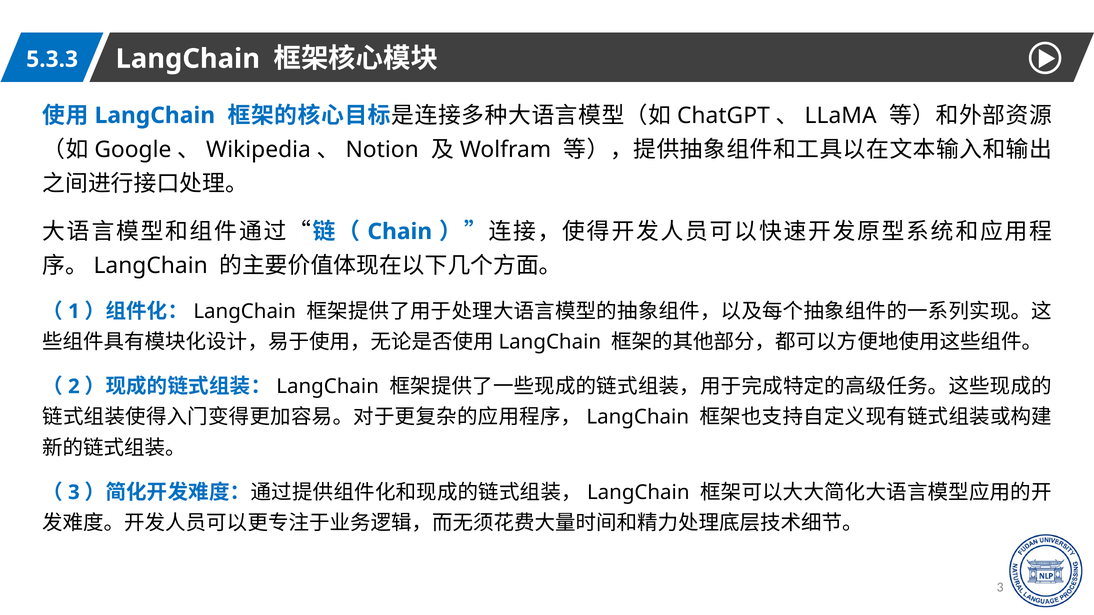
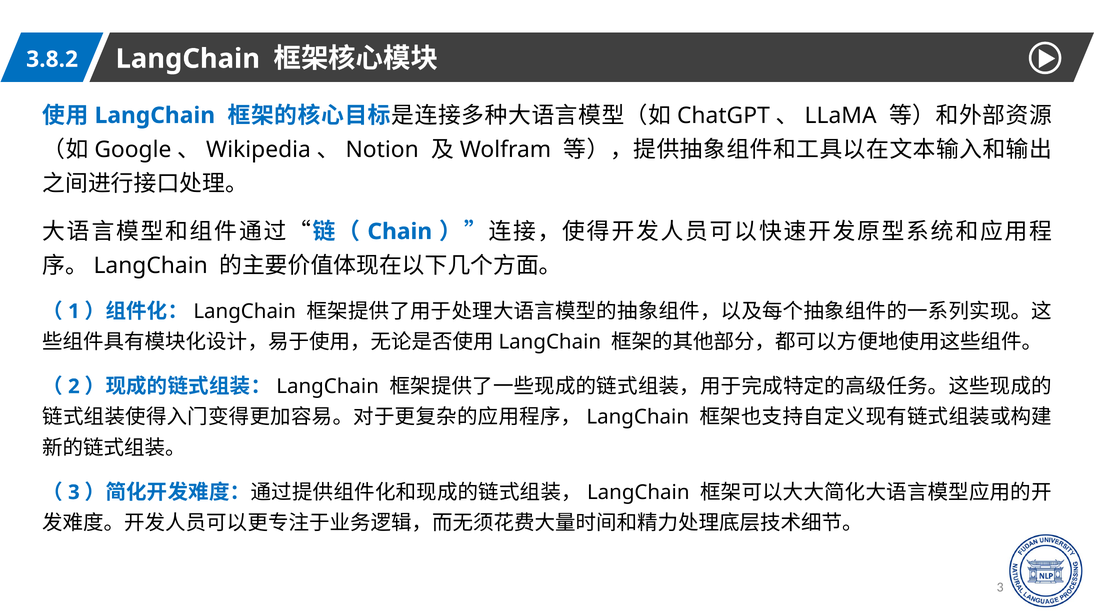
5.3.3: 5.3.3 -> 3.8.2
